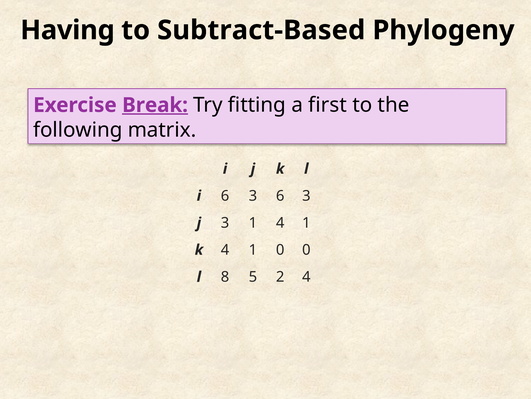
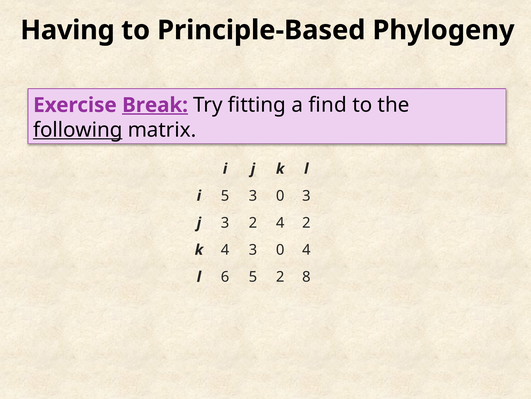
Subtract-Based: Subtract-Based -> Principle-Based
first: first -> find
following underline: none -> present
i 6: 6 -> 5
6 at (280, 195): 6 -> 0
3 1: 1 -> 2
1 at (306, 222): 1 -> 2
k 4 1: 1 -> 3
0 0: 0 -> 4
8: 8 -> 6
2 4: 4 -> 8
